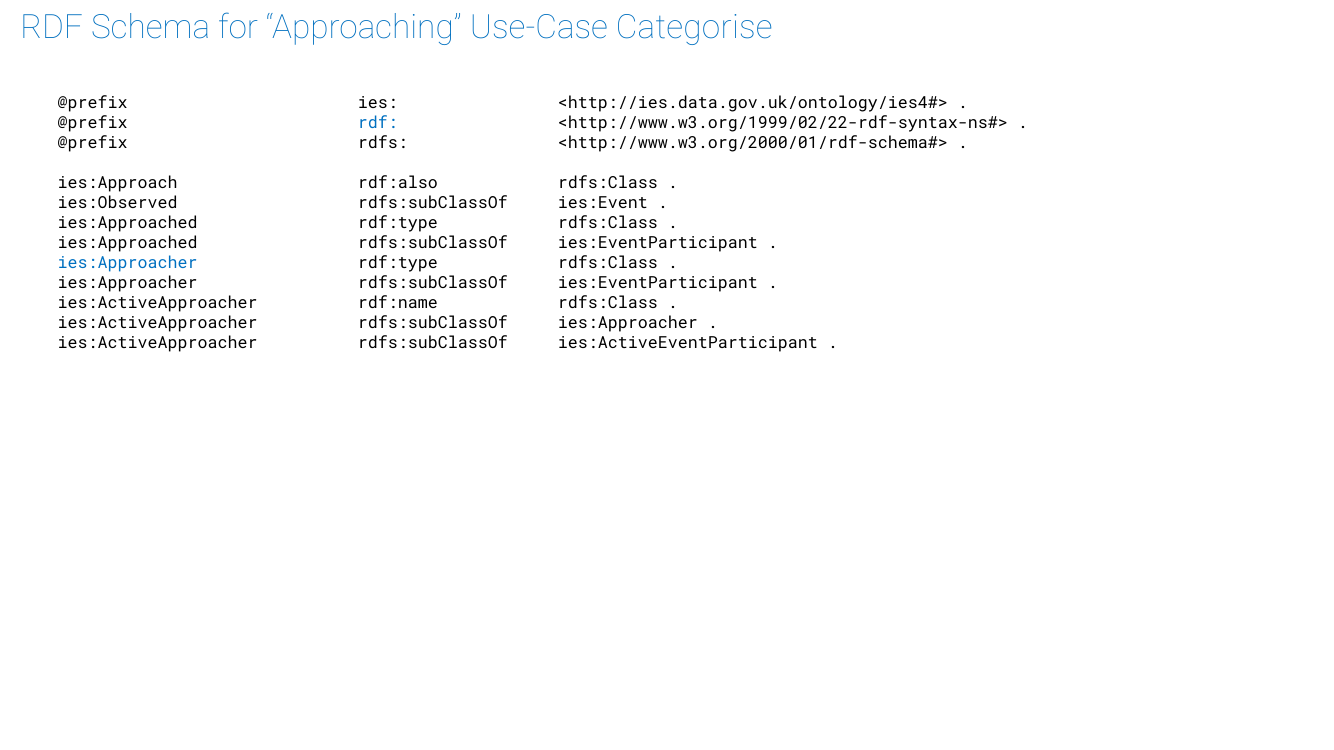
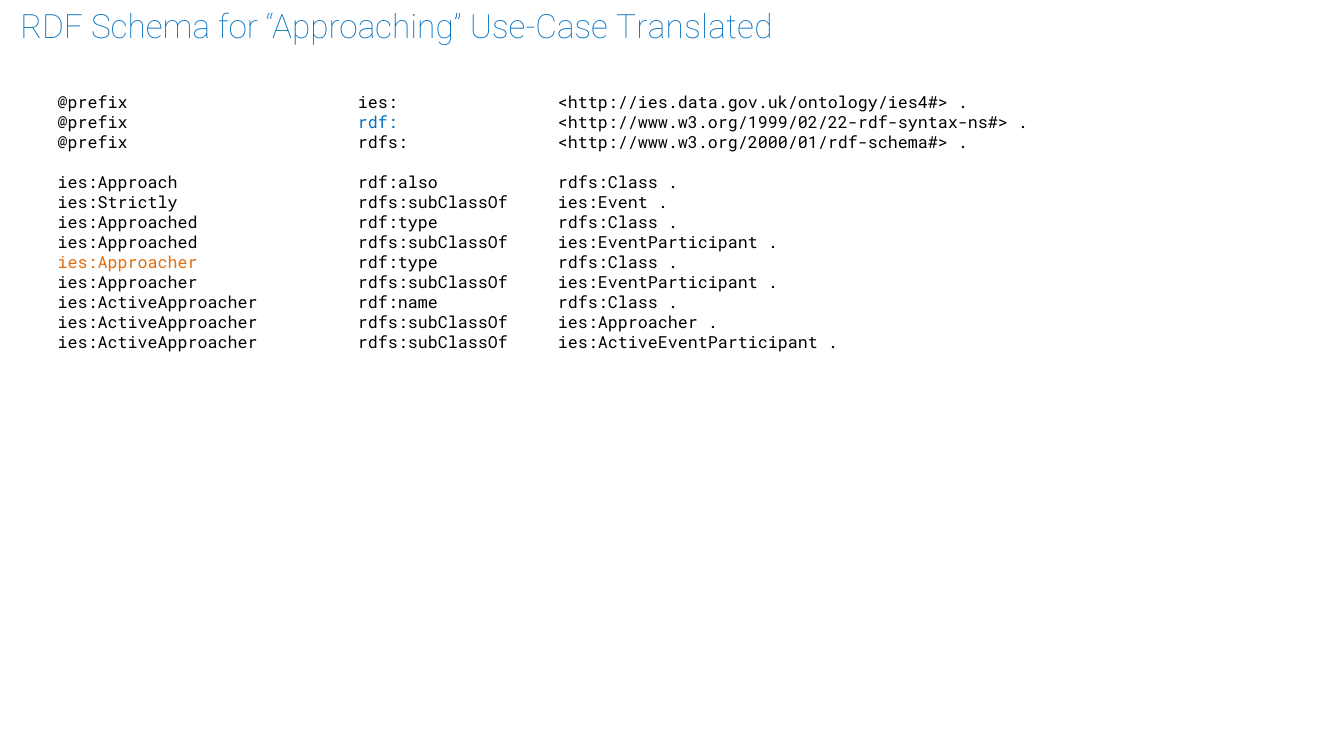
Categorise: Categorise -> Translated
ies:Observed: ies:Observed -> ies:Strictly
ies:Approacher at (128, 263) colour: blue -> orange
